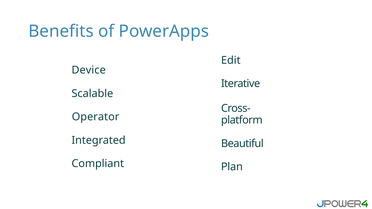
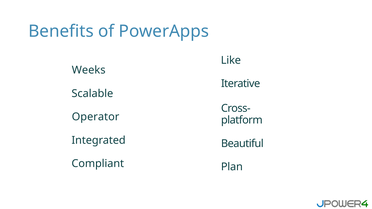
Edit: Edit -> Like
Device: Device -> Weeks
